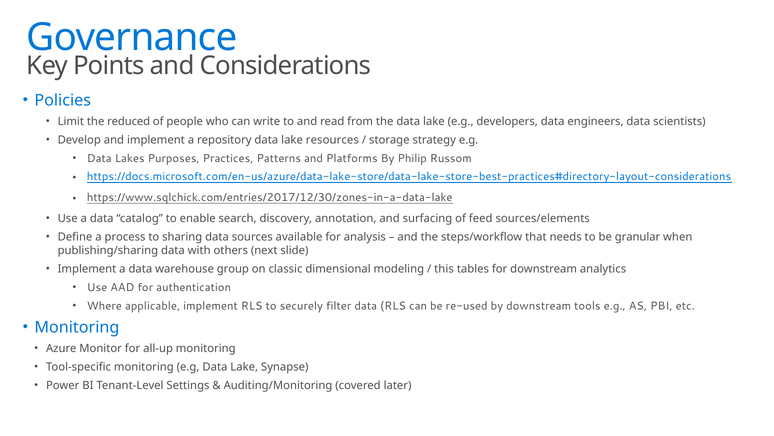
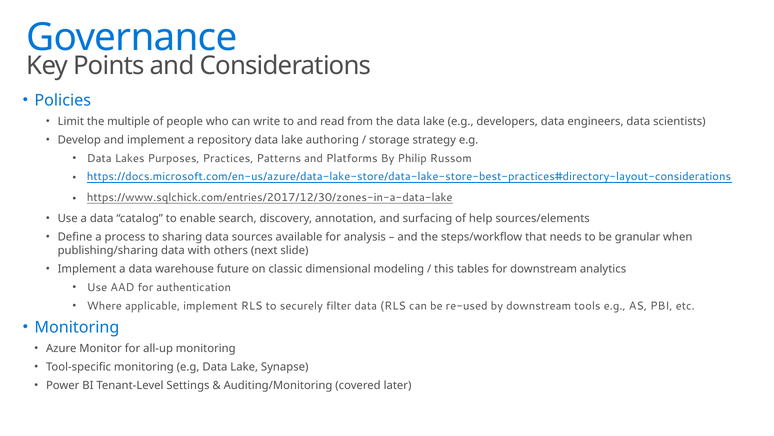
reduced: reduced -> multiple
resources: resources -> authoring
feed: feed -> help
group: group -> future
